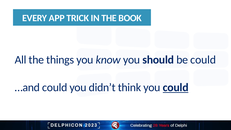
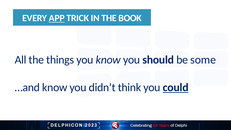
APP underline: none -> present
be could: could -> some
…and could: could -> know
